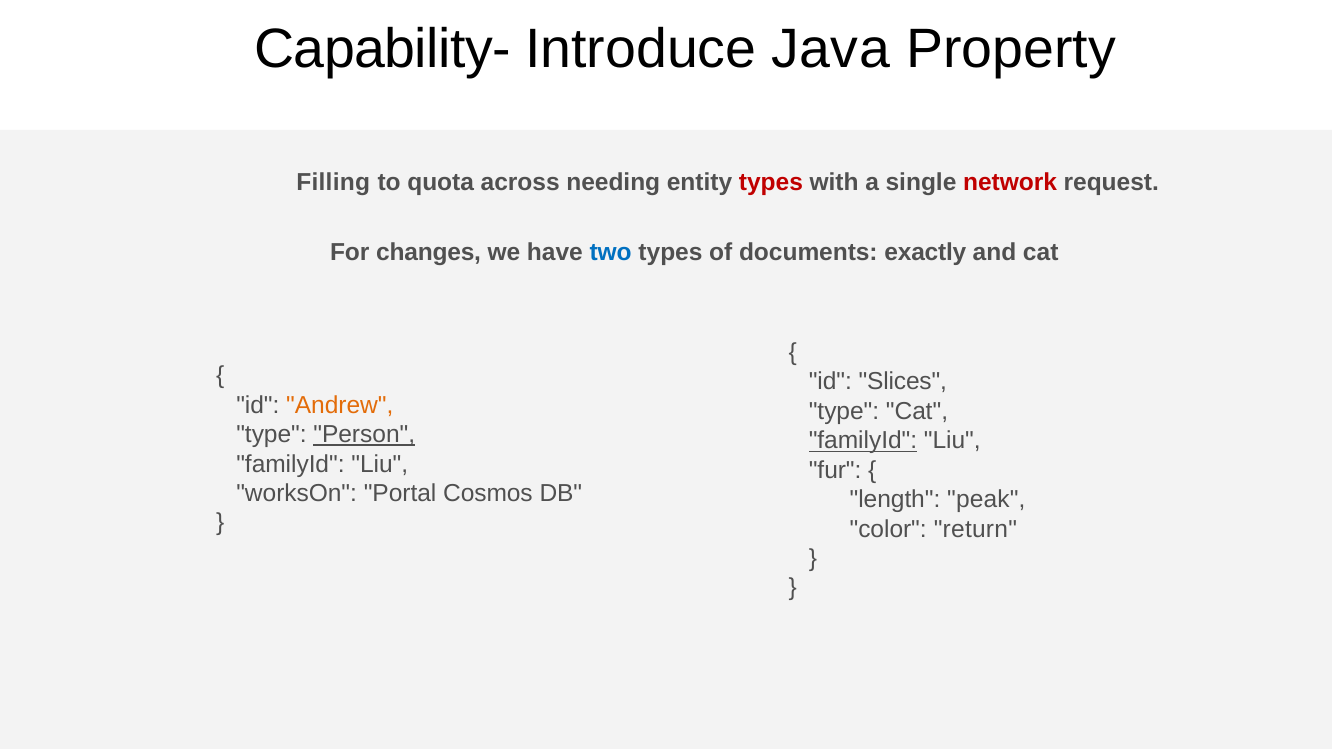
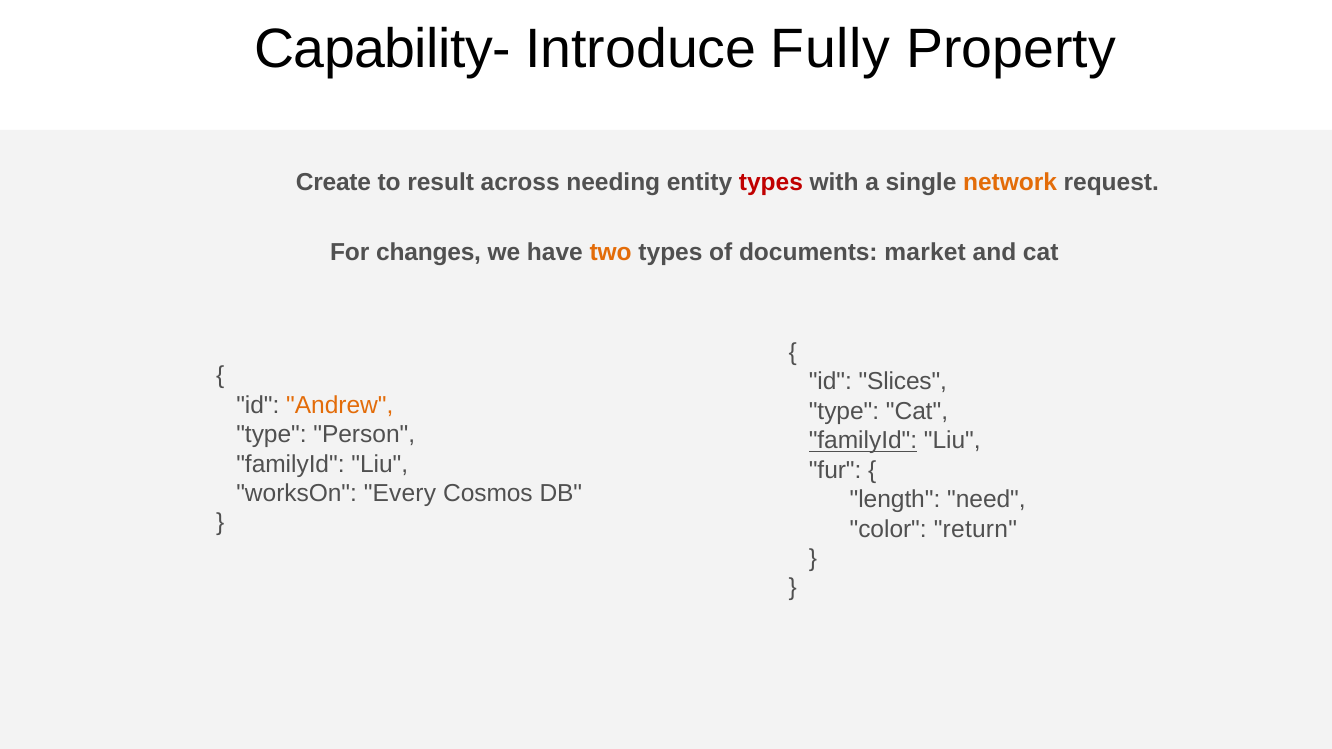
Java: Java -> Fully
Filling: Filling -> Create
quota: quota -> result
network colour: red -> orange
two colour: blue -> orange
exactly: exactly -> market
Person underline: present -> none
Portal: Portal -> Every
peak: peak -> need
